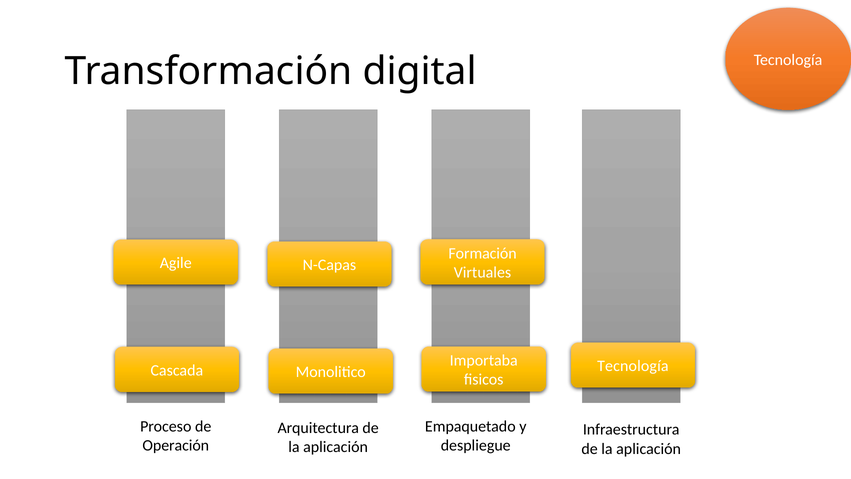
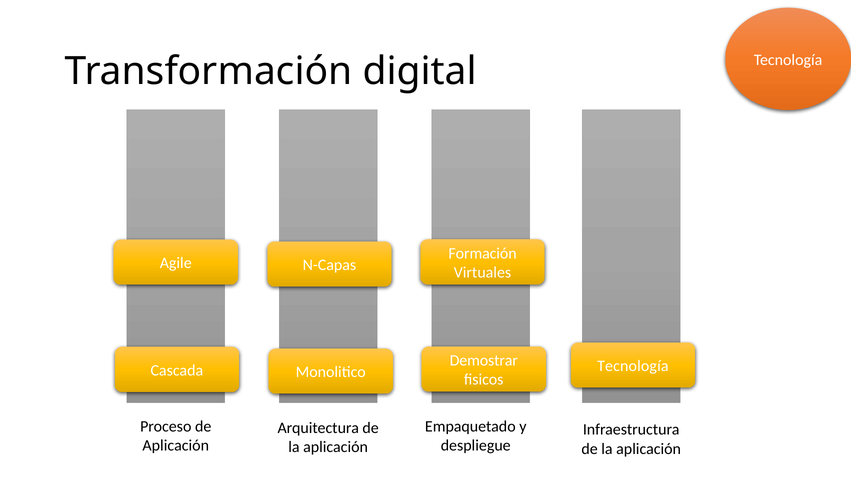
Importaba: Importaba -> Demostrar
Operación at (176, 445): Operación -> Aplicación
